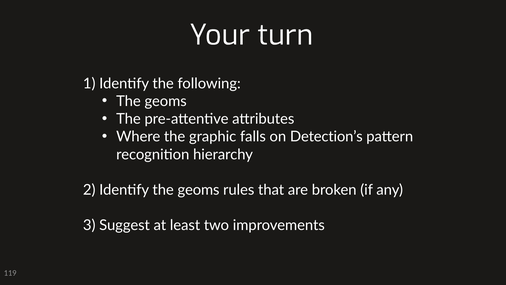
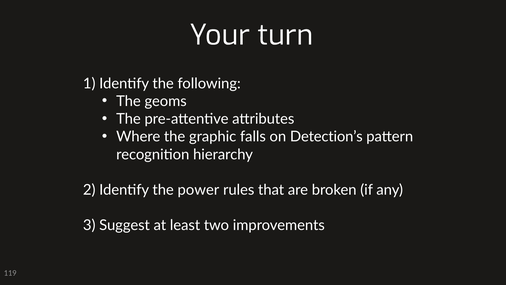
Identify the geoms: geoms -> power
